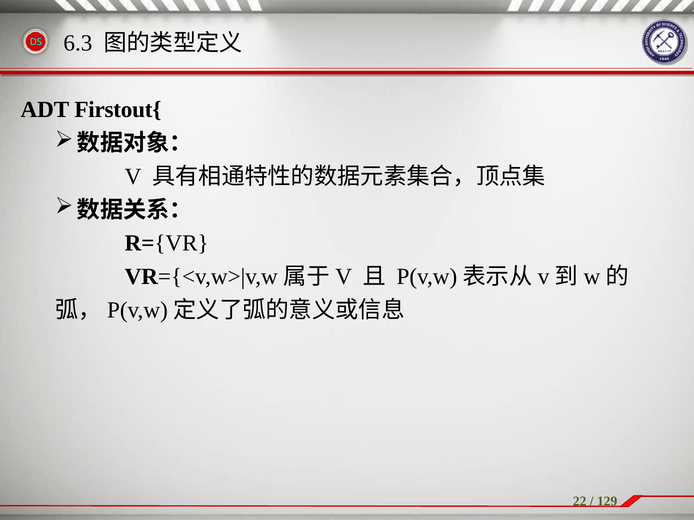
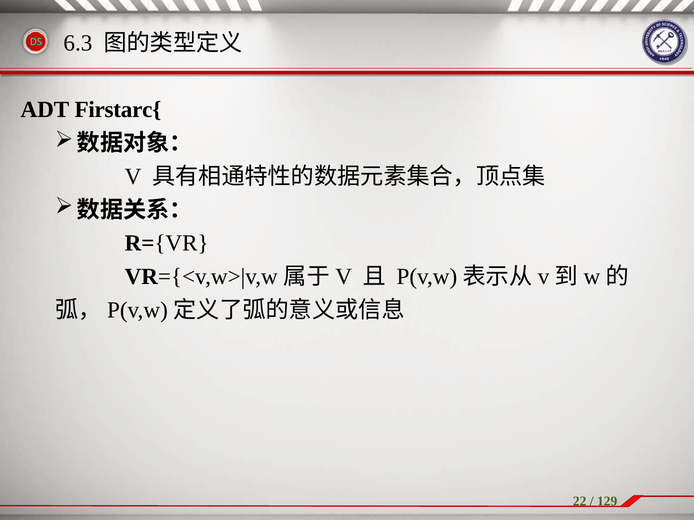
Firstout{: Firstout{ -> Firstarc{
